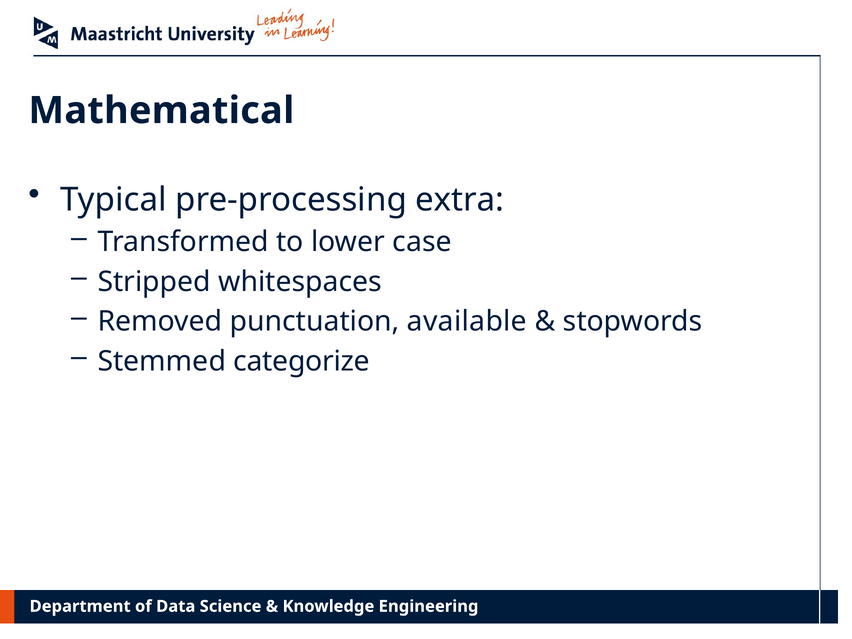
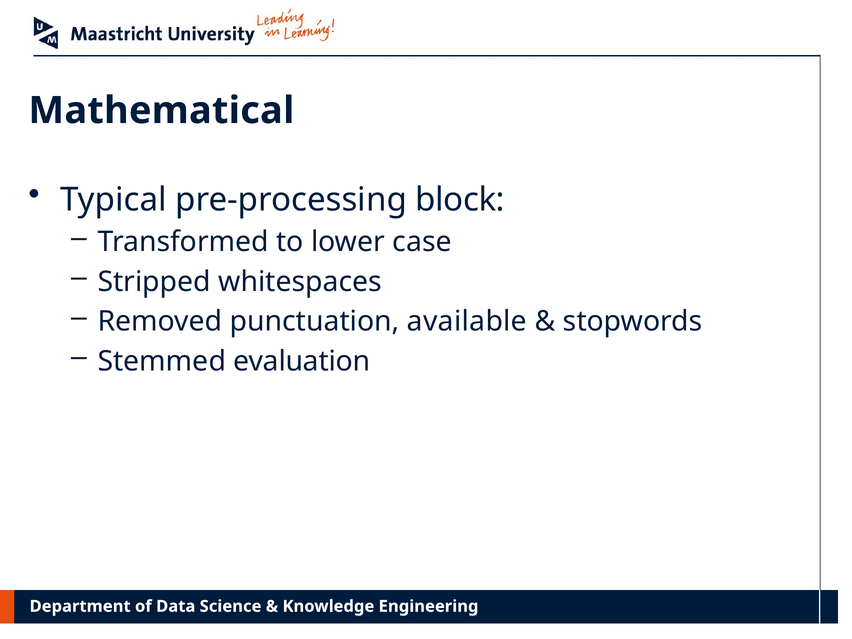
extra: extra -> block
categorize: categorize -> evaluation
